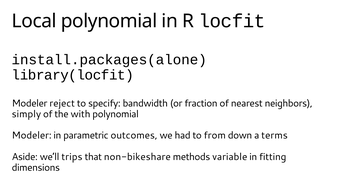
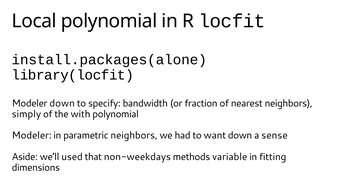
Modeler reject: reject -> down
parametric outcomes: outcomes -> neighbors
from: from -> want
terms: terms -> sense
trips: trips -> used
non-bikeshare: non-bikeshare -> non-weekdays
